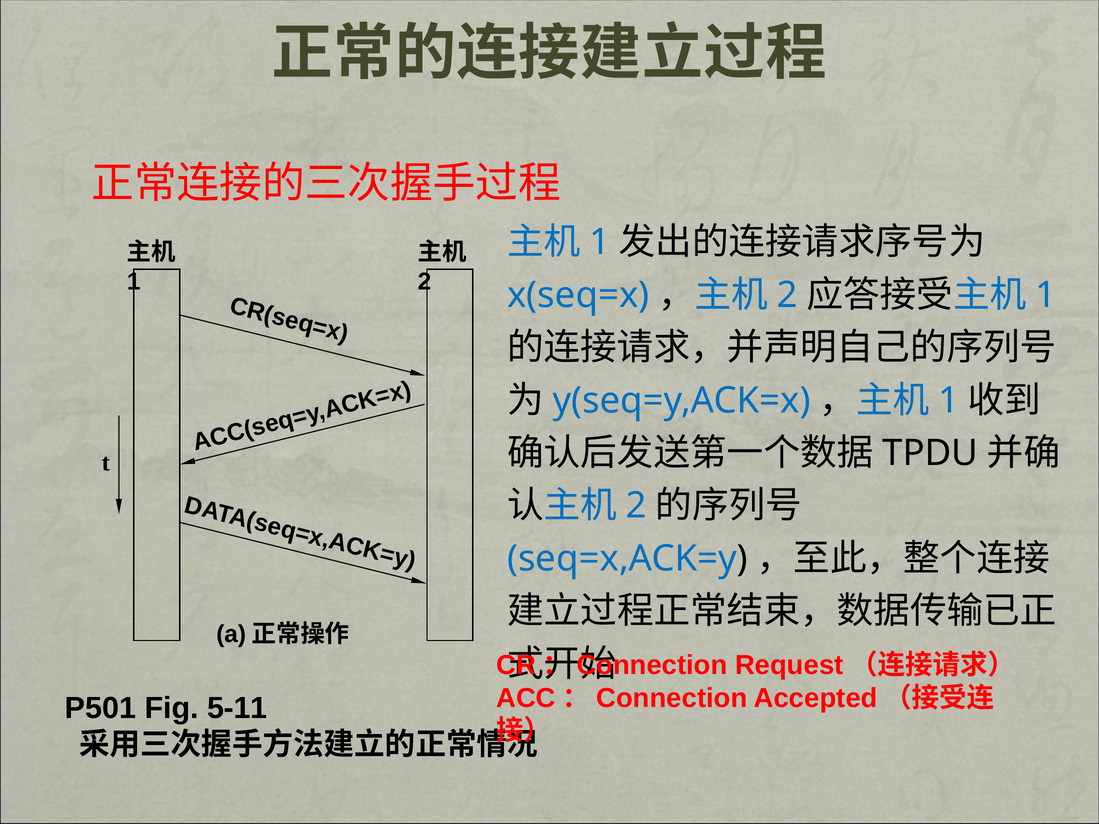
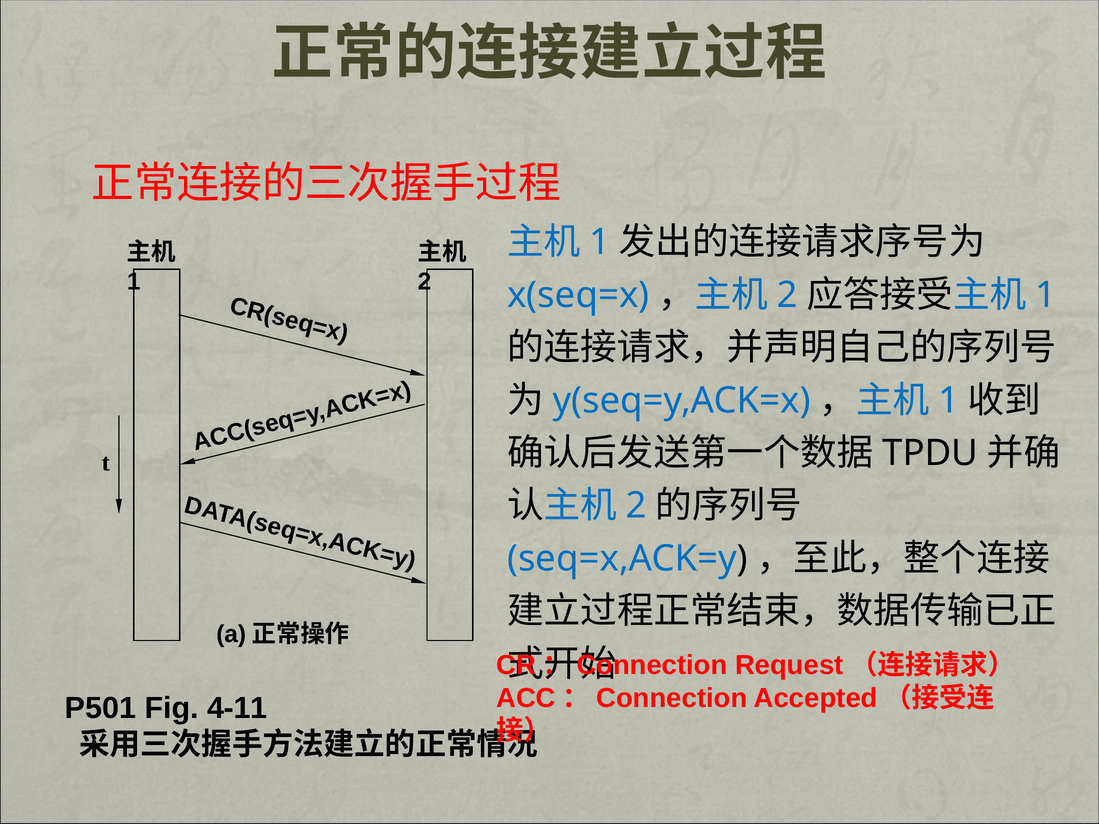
5-11: 5-11 -> 4-11
